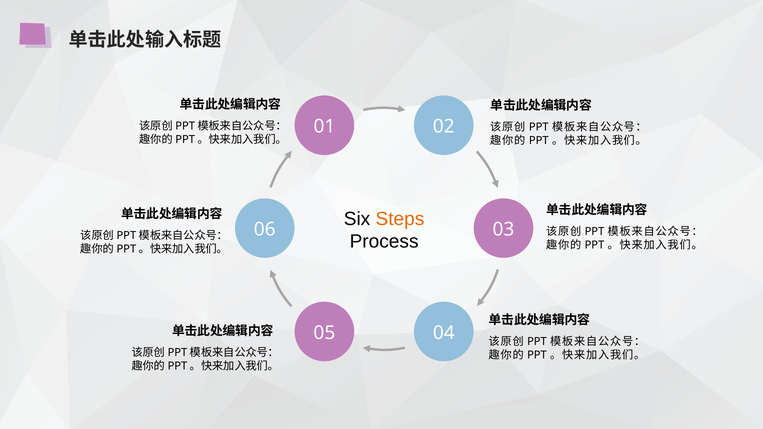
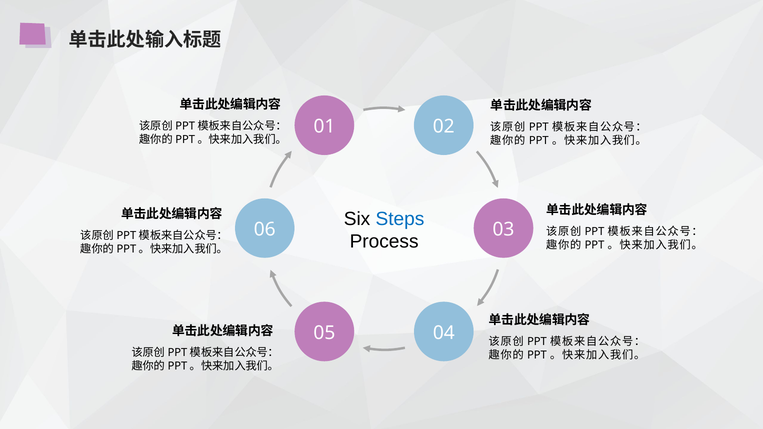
Steps colour: orange -> blue
